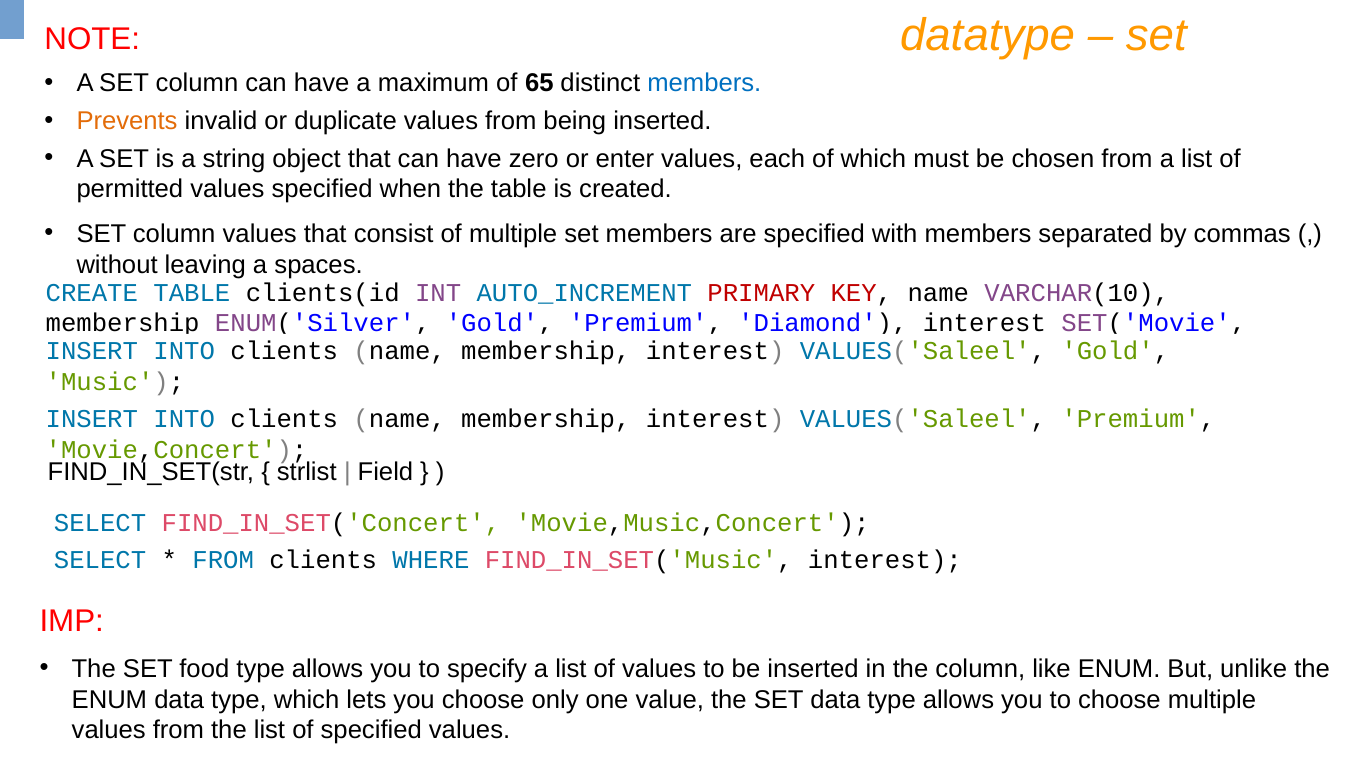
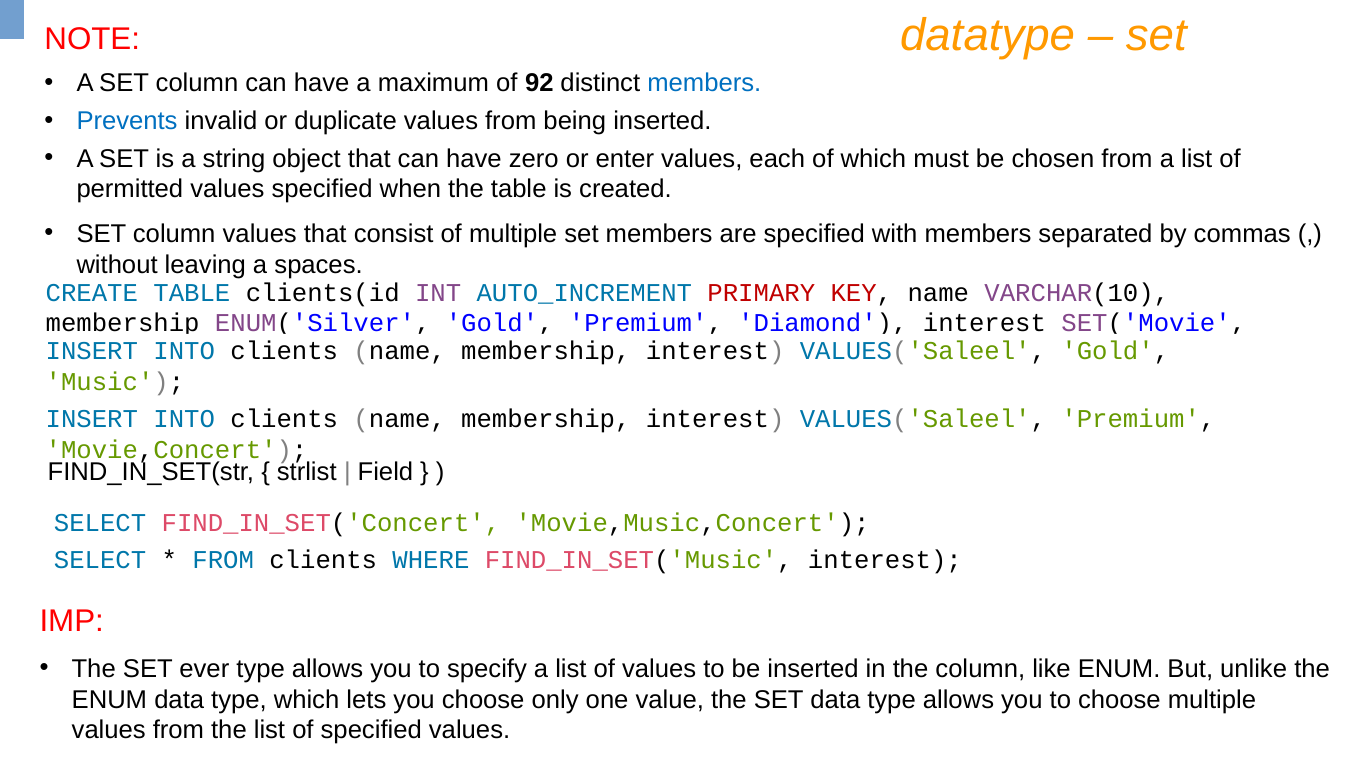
65: 65 -> 92
Prevents colour: orange -> blue
food: food -> ever
